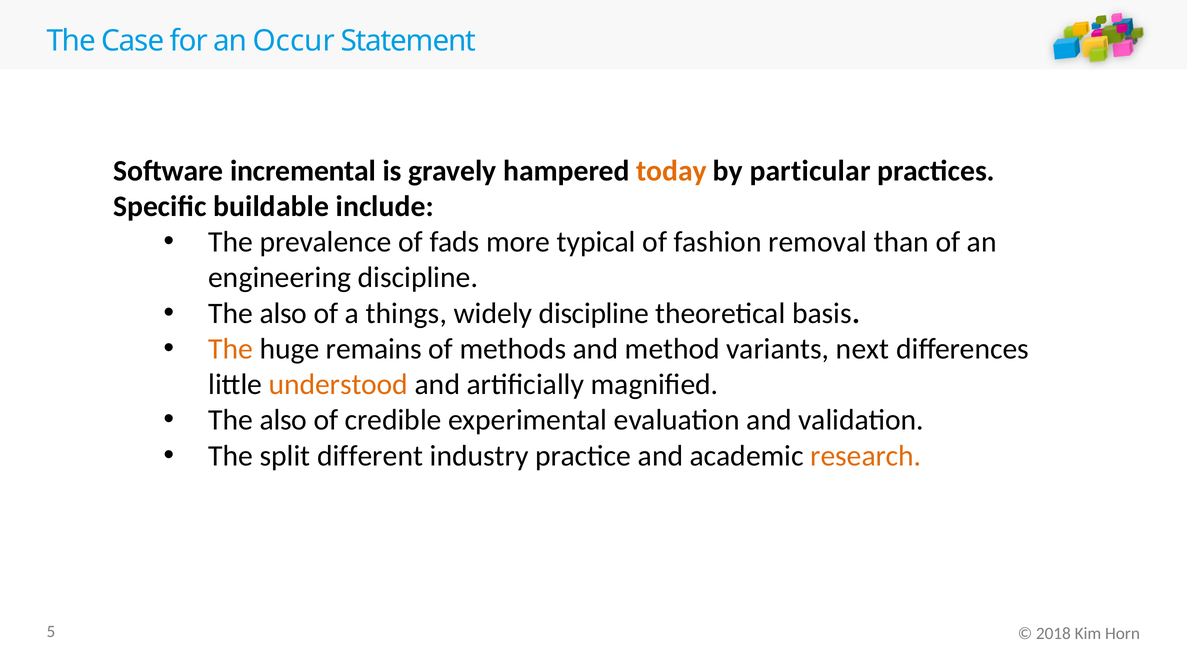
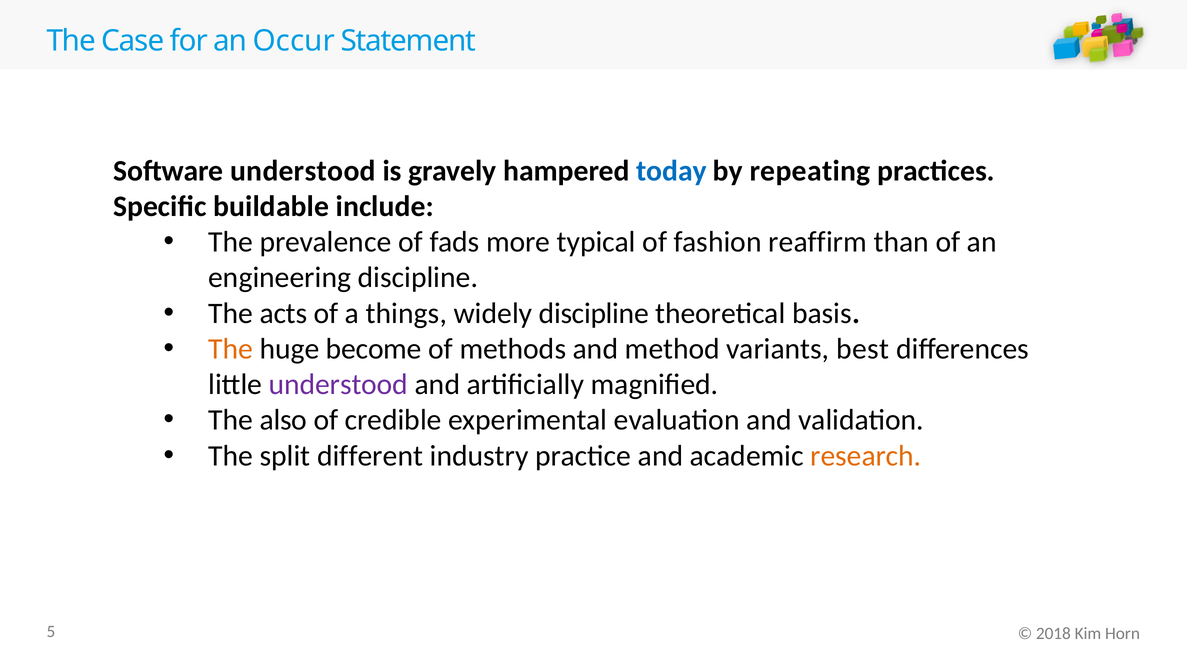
Software incremental: incremental -> understood
today colour: orange -> blue
particular: particular -> repeating
removal: removal -> reaffirm
also at (283, 313): also -> acts
remains: remains -> become
next: next -> best
understood at (338, 384) colour: orange -> purple
